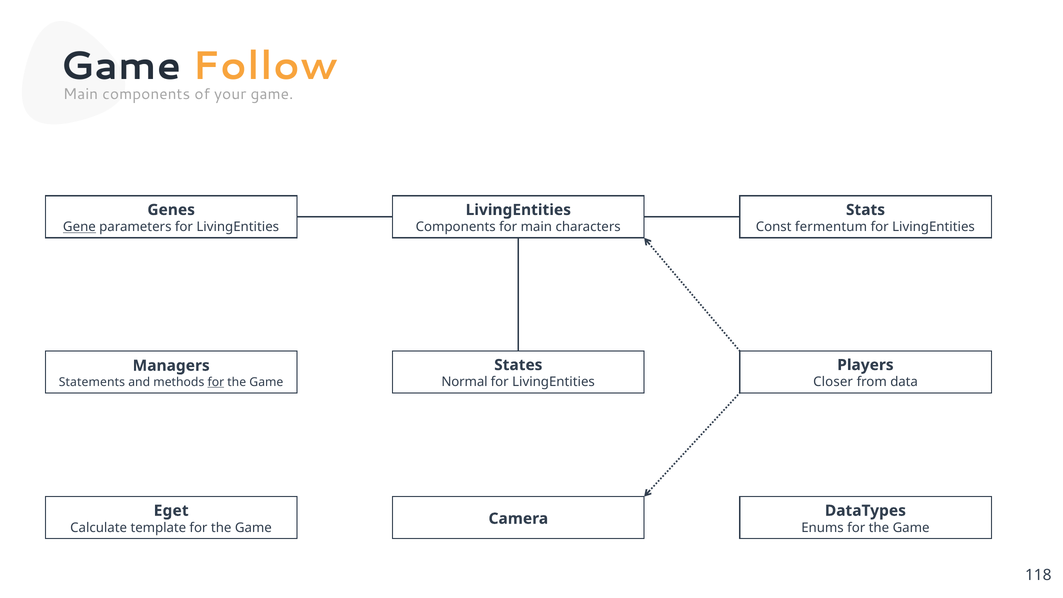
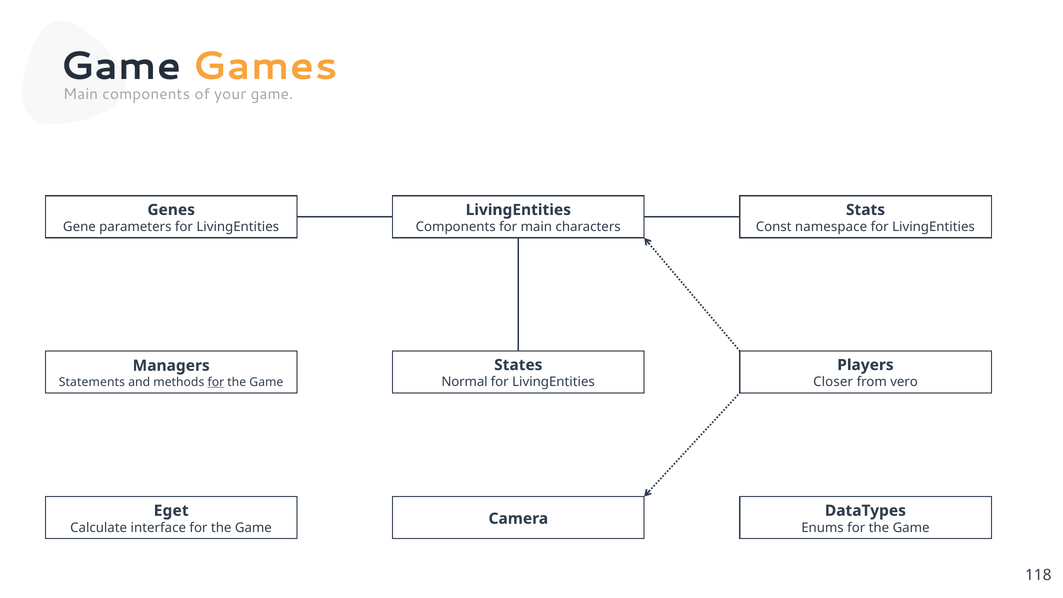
Follow: Follow -> Games
Gene underline: present -> none
fermentum: fermentum -> namespace
data: data -> vero
template: template -> interface
